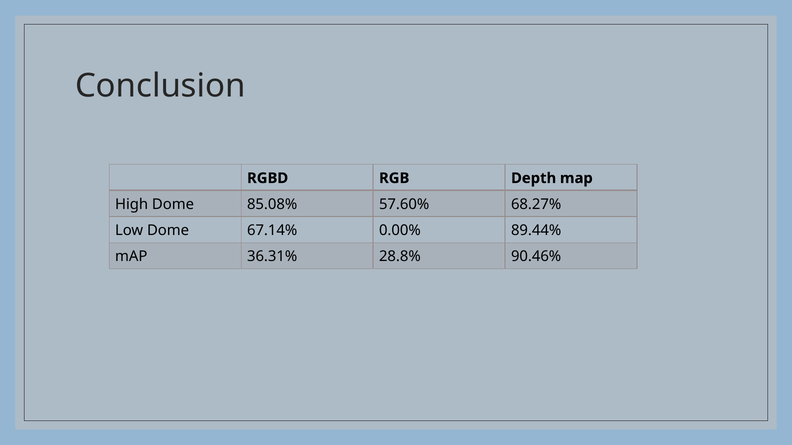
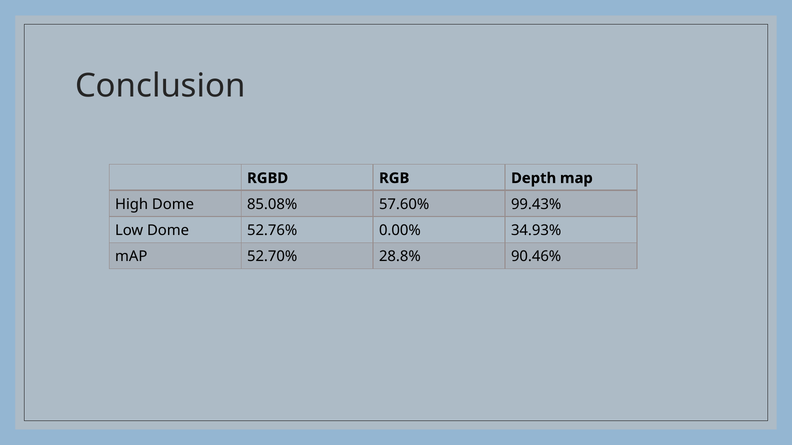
68.27%: 68.27% -> 99.43%
67.14%: 67.14% -> 52.76%
89.44%: 89.44% -> 34.93%
36.31%: 36.31% -> 52.70%
